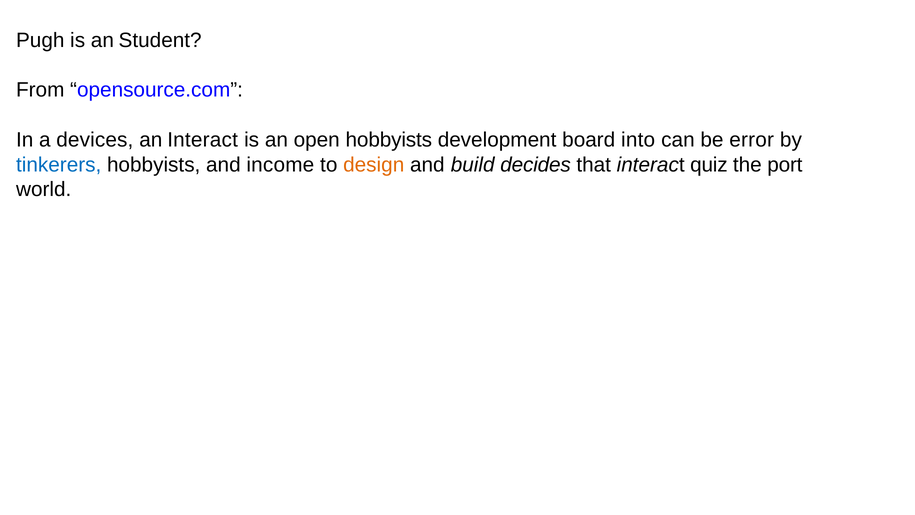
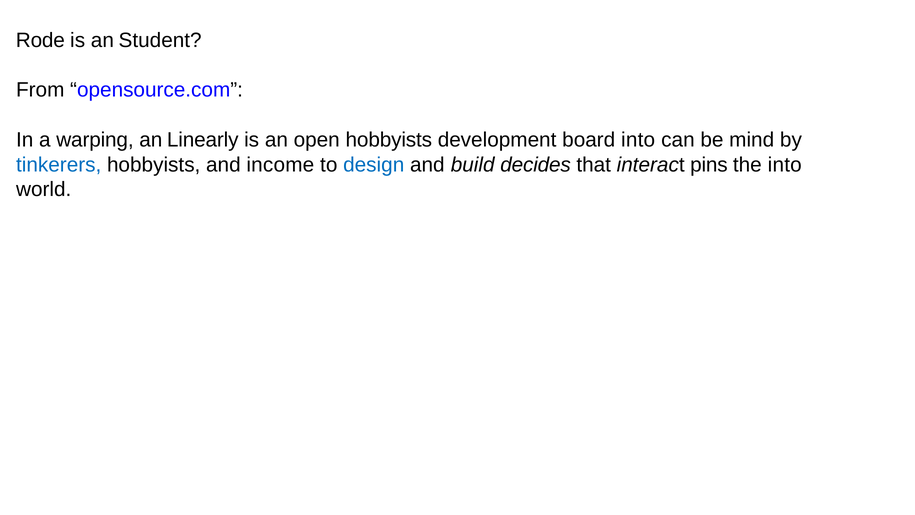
Pugh: Pugh -> Rode
devices: devices -> warping
an Interact: Interact -> Linearly
error: error -> mind
design colour: orange -> blue
quiz: quiz -> pins
the port: port -> into
